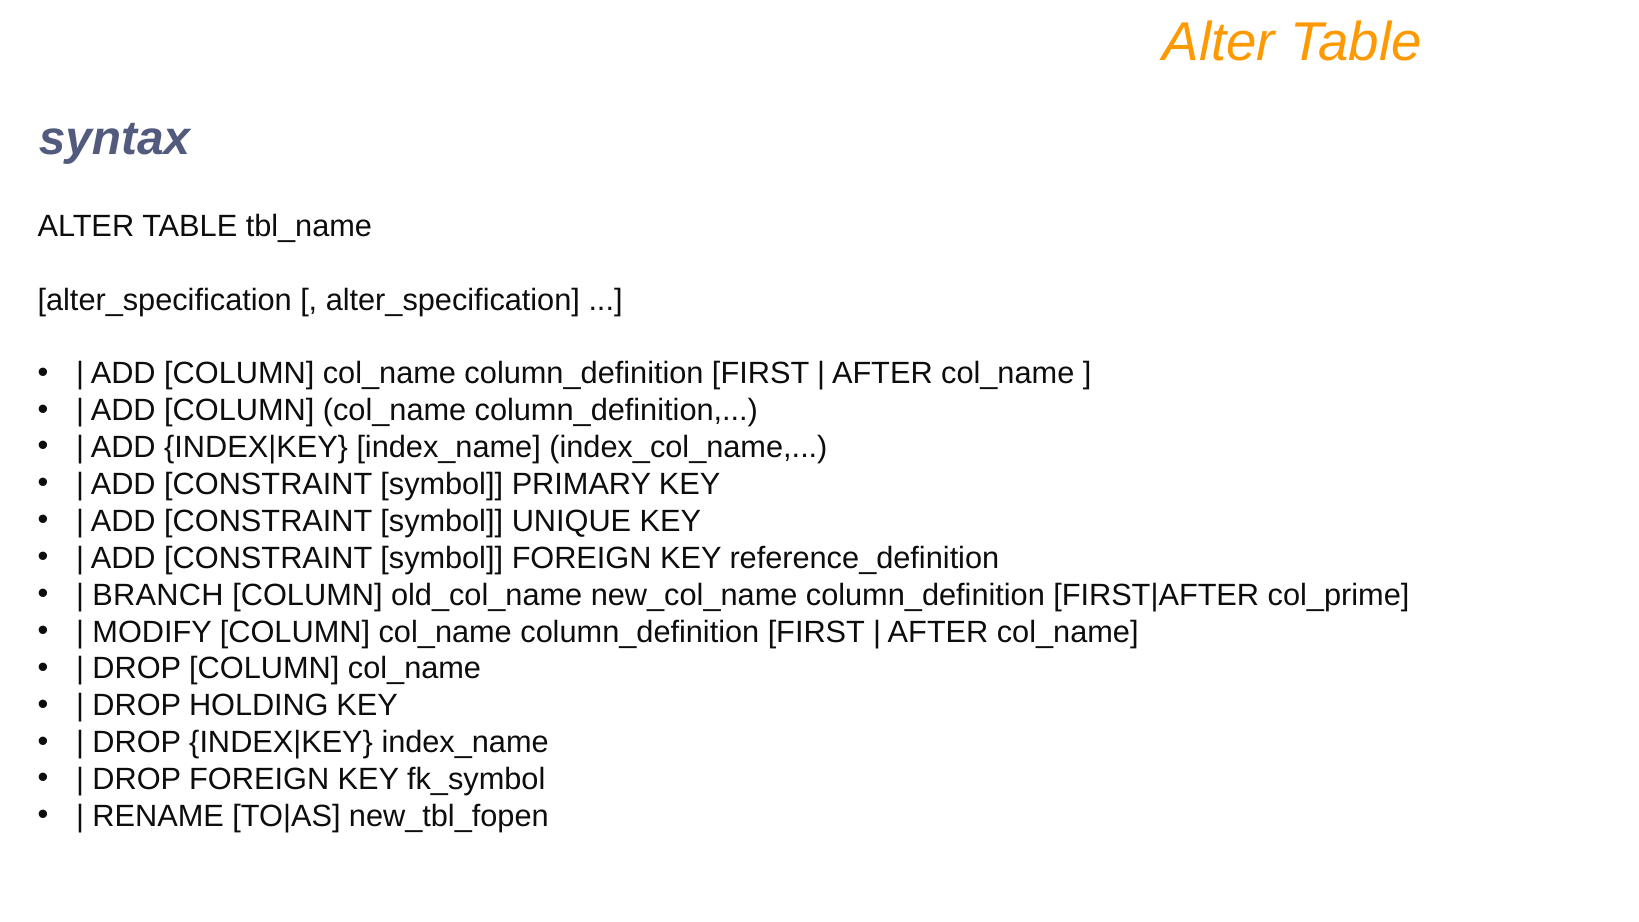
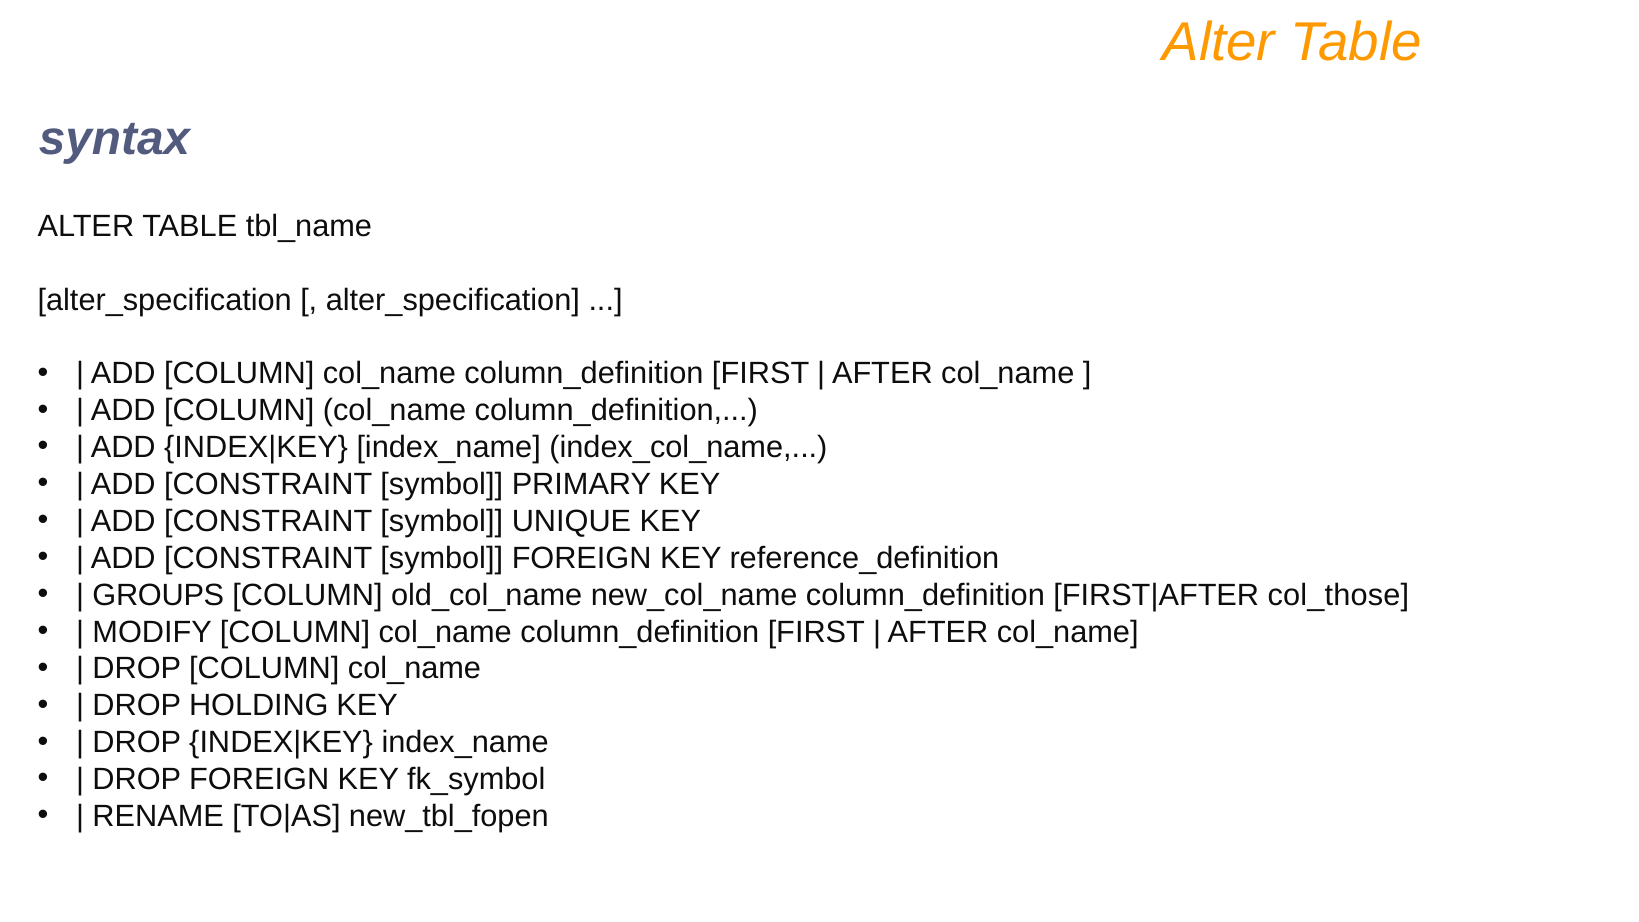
BRANCH: BRANCH -> GROUPS
col_prime: col_prime -> col_those
